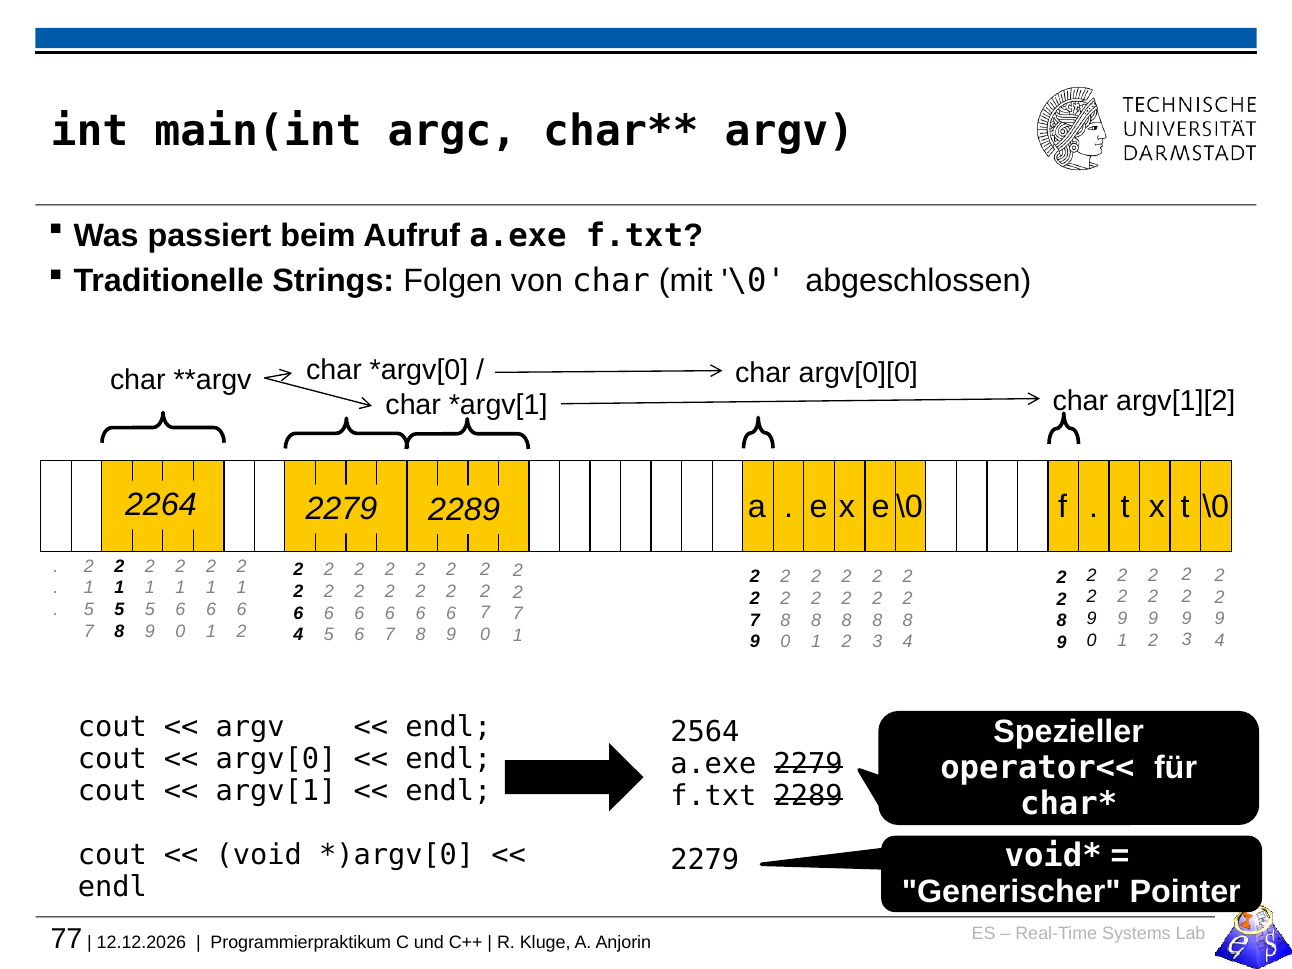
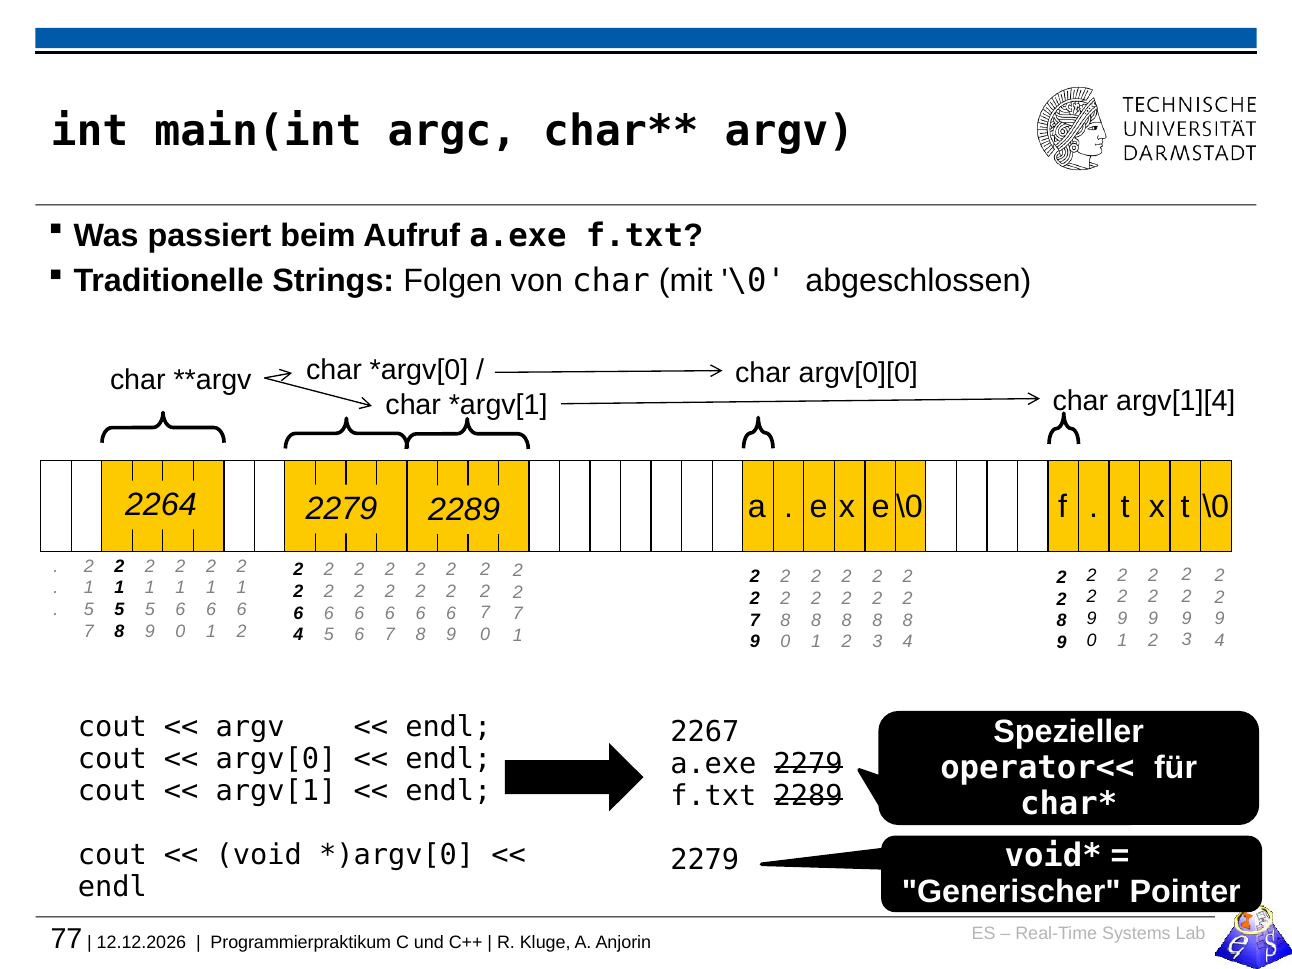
argv[1][2: argv[1][2 -> argv[1][4
2564: 2564 -> 2267
